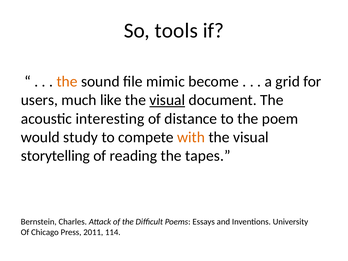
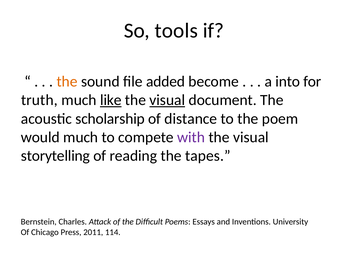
mimic: mimic -> added
grid: grid -> into
users: users -> truth
like underline: none -> present
interesting: interesting -> scholarship
would study: study -> much
with colour: orange -> purple
